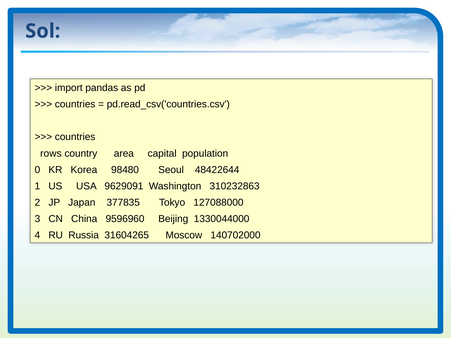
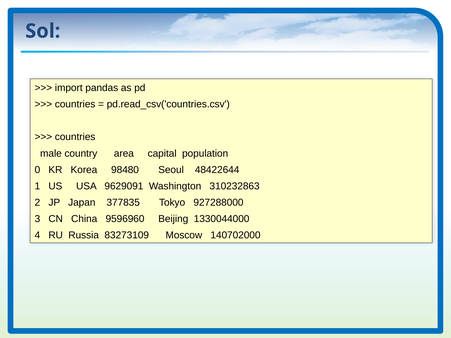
rows: rows -> male
127088000: 127088000 -> 927288000
31604265: 31604265 -> 83273109
